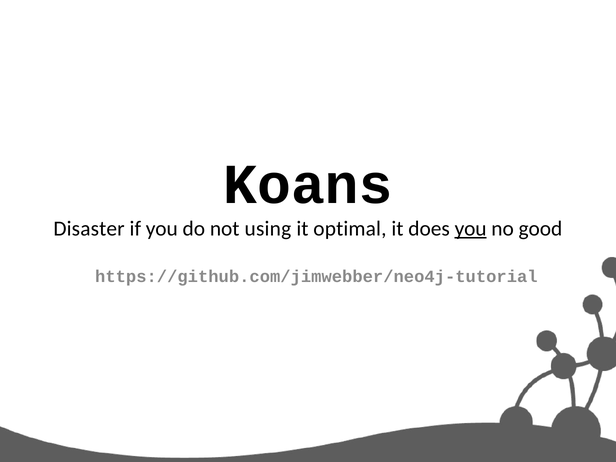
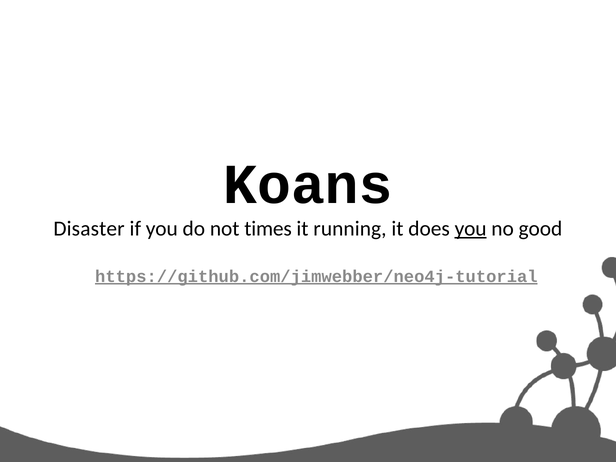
using: using -> times
optimal: optimal -> running
https://github.com/jimwebber/neo4j-tutorial underline: none -> present
